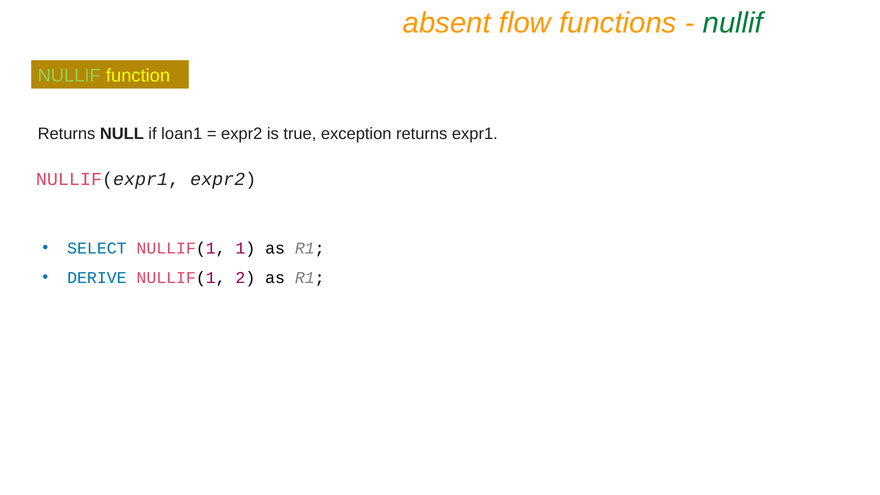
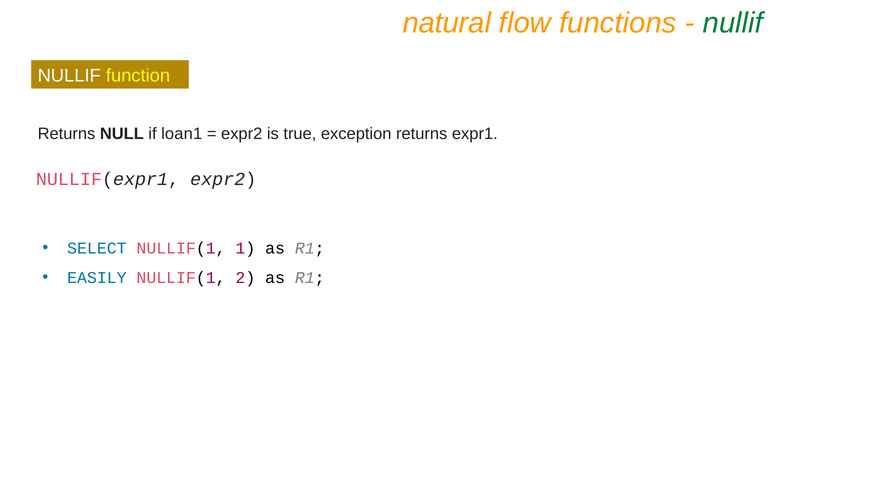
absent: absent -> natural
NULLIF at (69, 76) colour: light green -> white
DERIVE: DERIVE -> EASILY
